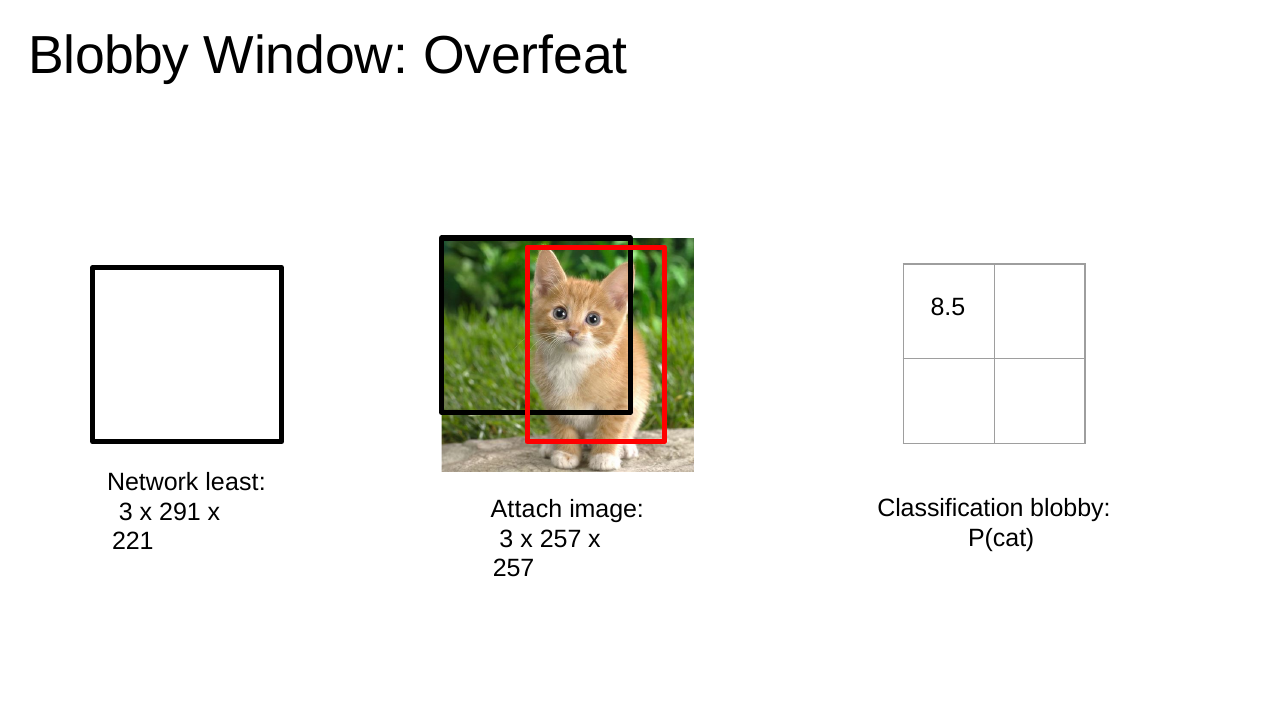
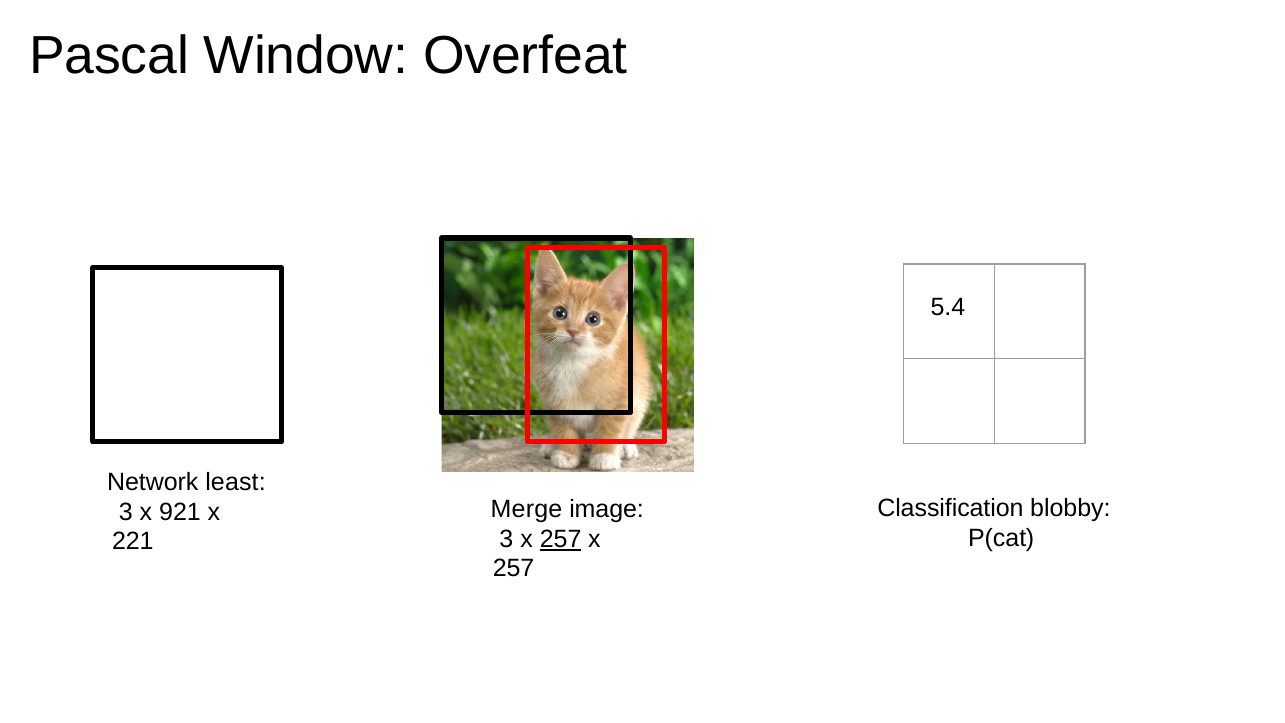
Blobby at (109, 56): Blobby -> Pascal
8.5: 8.5 -> 5.4
Attach: Attach -> Merge
291: 291 -> 921
257 at (561, 539) underline: none -> present
